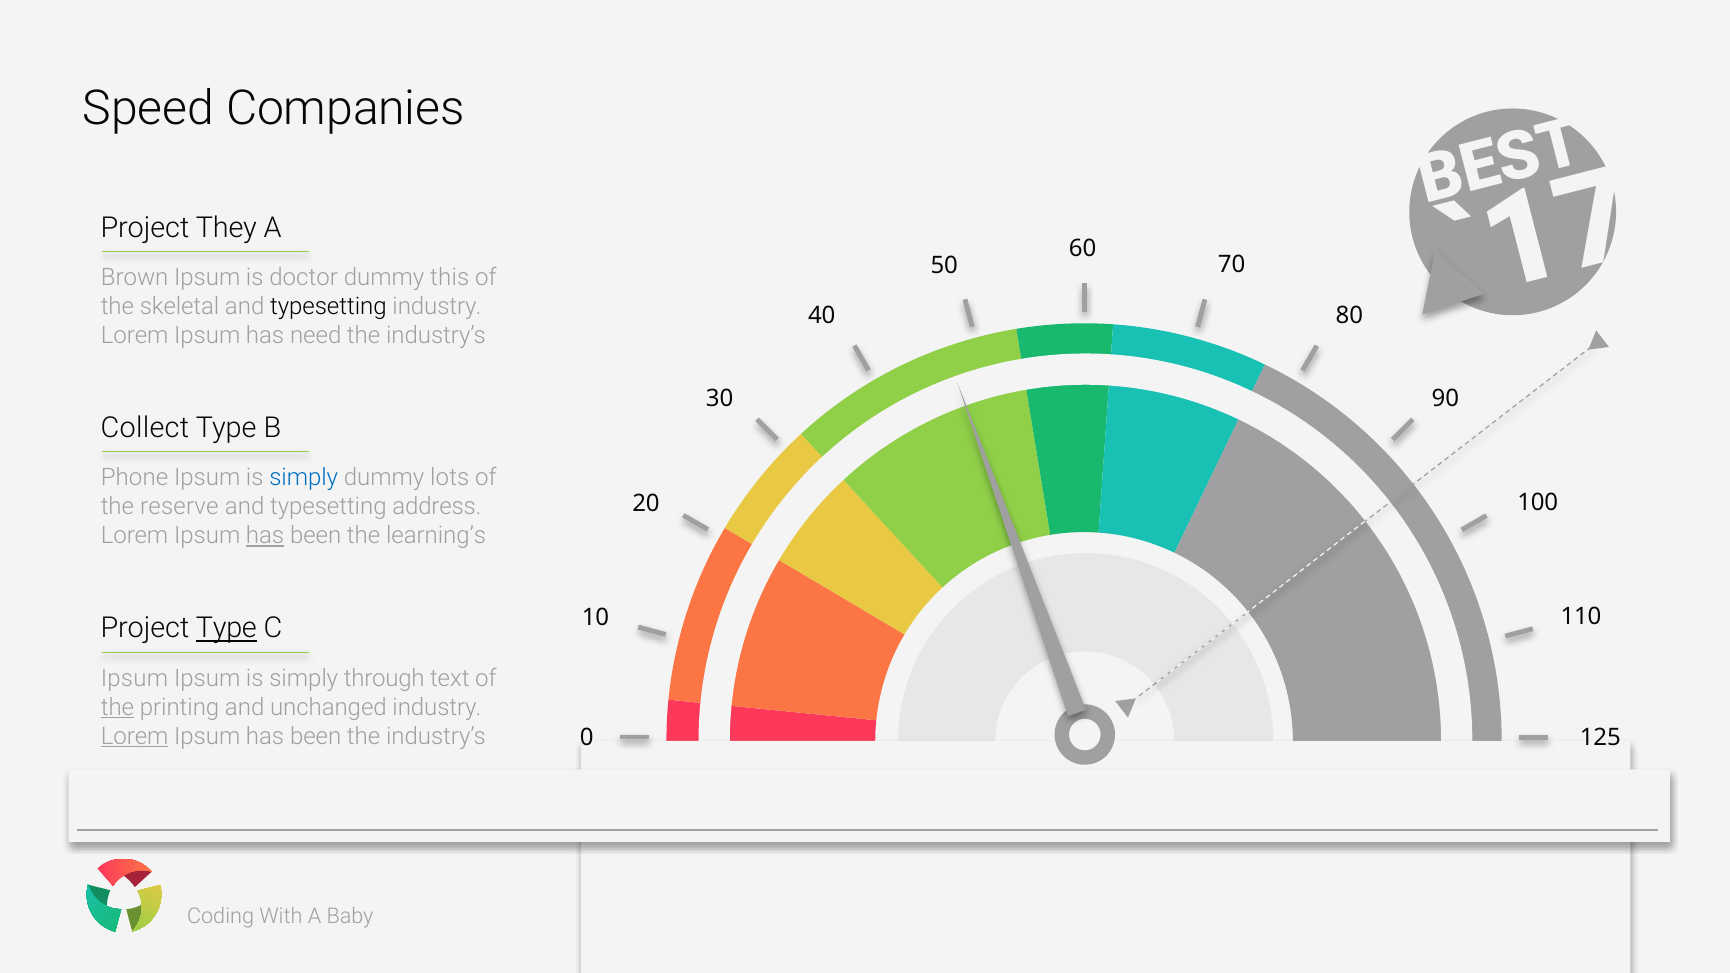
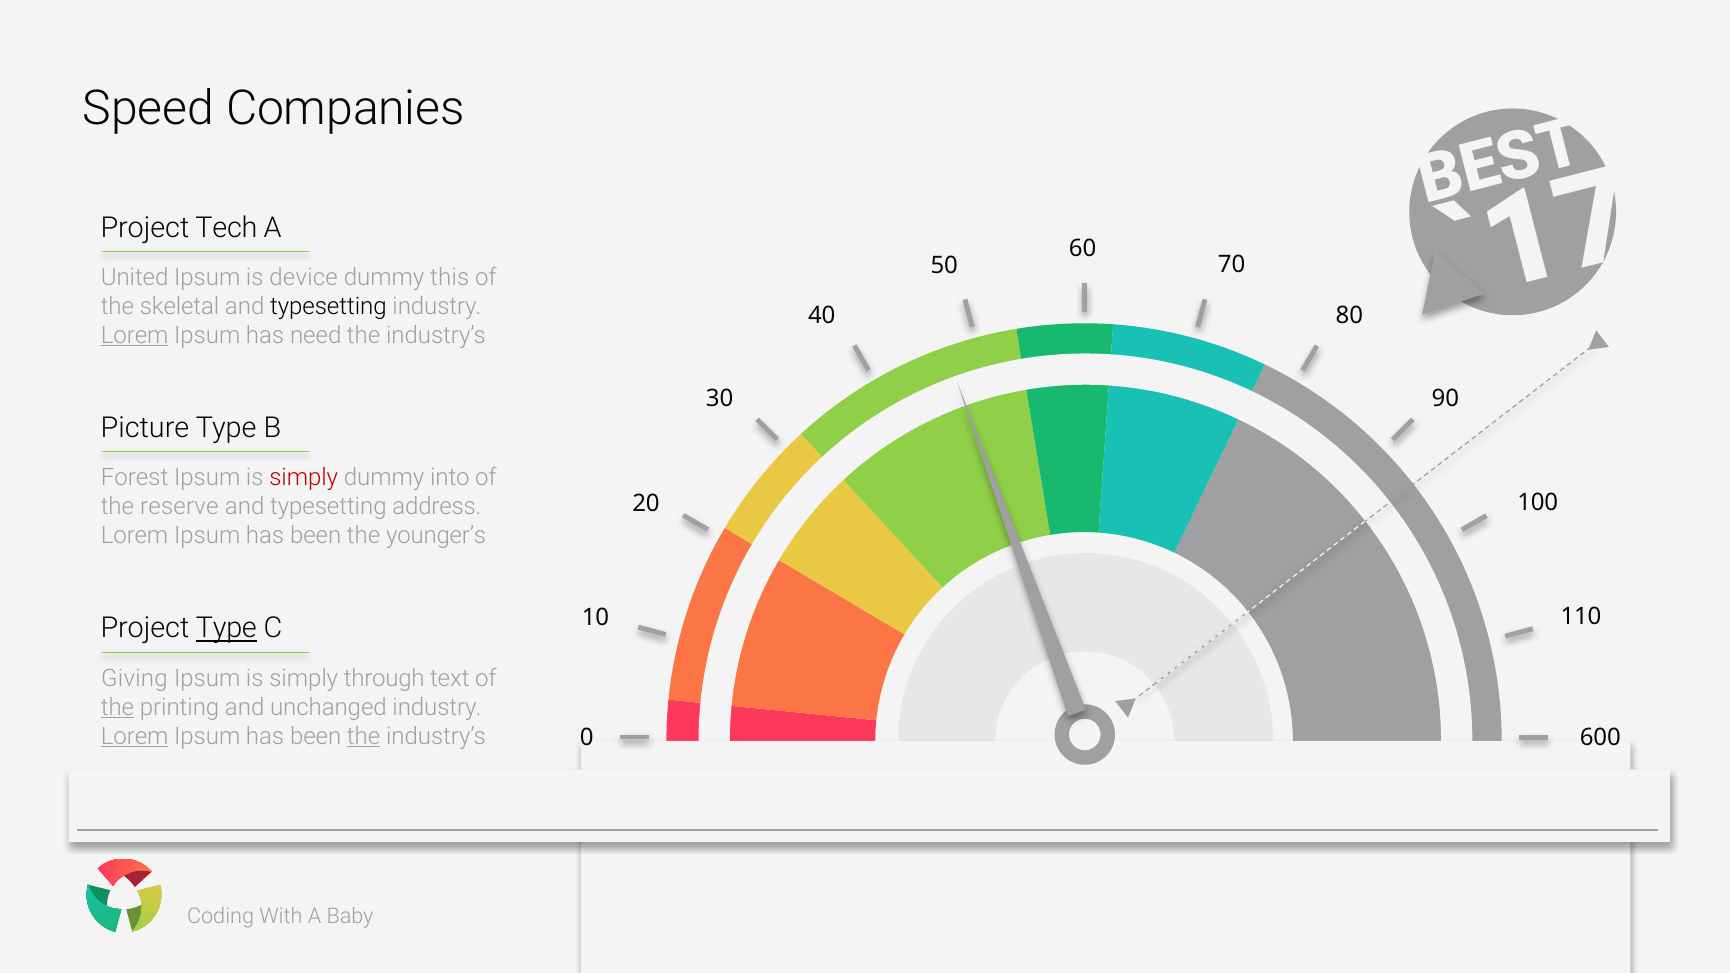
They: They -> Tech
Brown: Brown -> United
doctor: doctor -> device
Lorem at (135, 335) underline: none -> present
Collect: Collect -> Picture
Phone: Phone -> Forest
simply at (304, 478) colour: blue -> red
lots: lots -> into
has at (265, 536) underline: present -> none
learning’s: learning’s -> younger’s
Ipsum at (134, 678): Ipsum -> Giving
the at (364, 736) underline: none -> present
125: 125 -> 600
